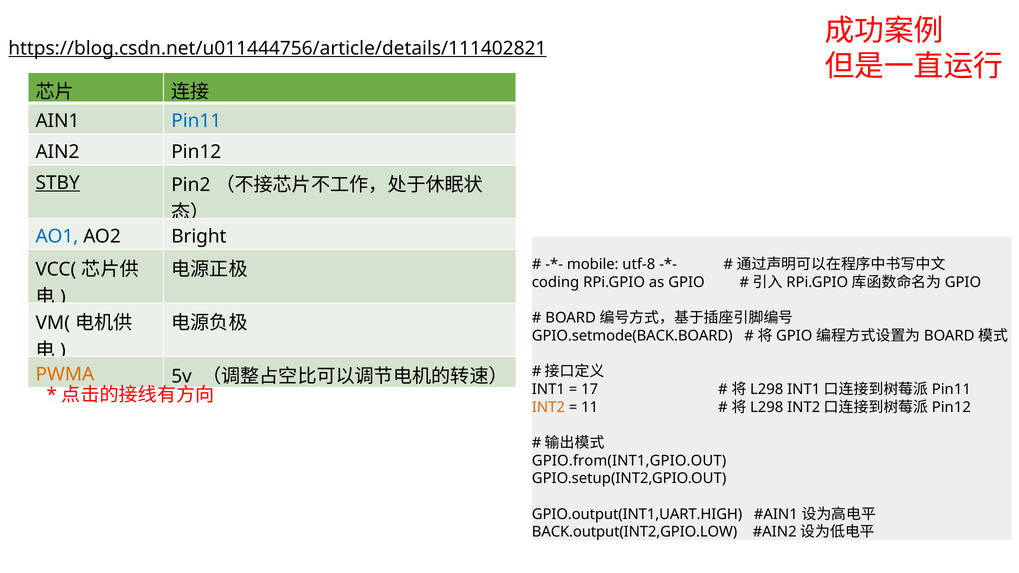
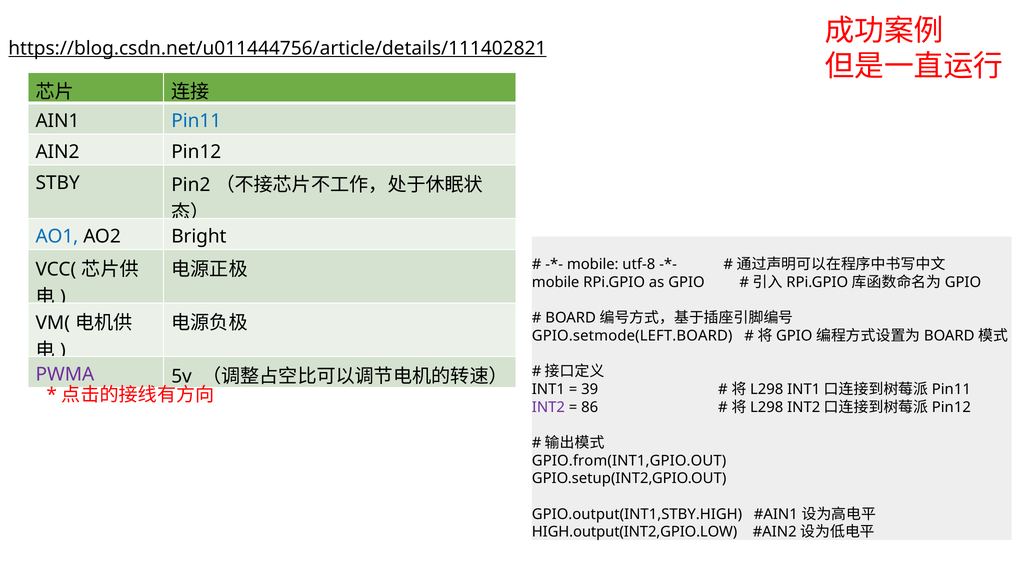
STBY underline: present -> none
coding at (556, 282): coding -> mobile
GPIO.setmode(BACK.BOARD: GPIO.setmode(BACK.BOARD -> GPIO.setmode(LEFT.BOARD
PWMA colour: orange -> purple
17: 17 -> 39
INT2 colour: orange -> purple
11: 11 -> 86
GPIO.output(INT1,UART.HIGH: GPIO.output(INT1,UART.HIGH -> GPIO.output(INT1,STBY.HIGH
BACK.output(INT2,GPIO.LOW: BACK.output(INT2,GPIO.LOW -> HIGH.output(INT2,GPIO.LOW
